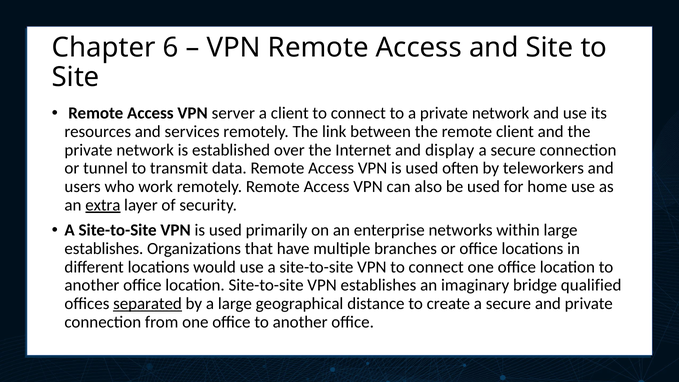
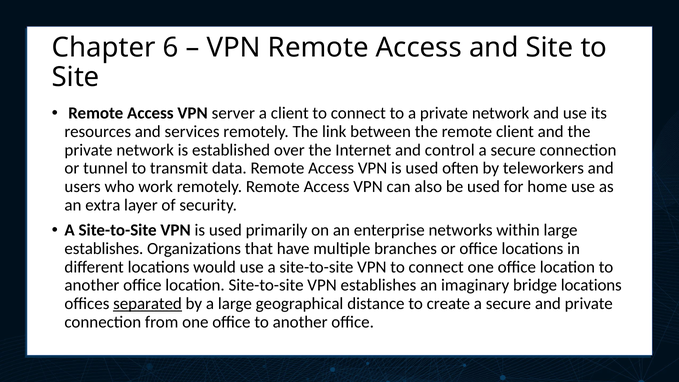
display: display -> control
extra underline: present -> none
bridge qualified: qualified -> locations
